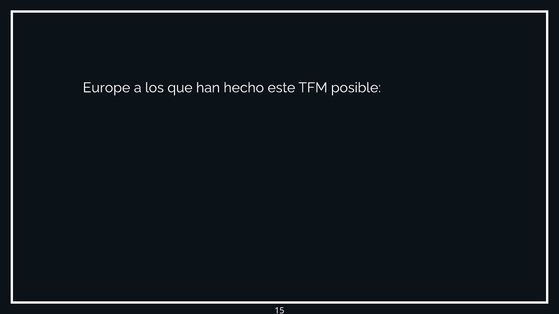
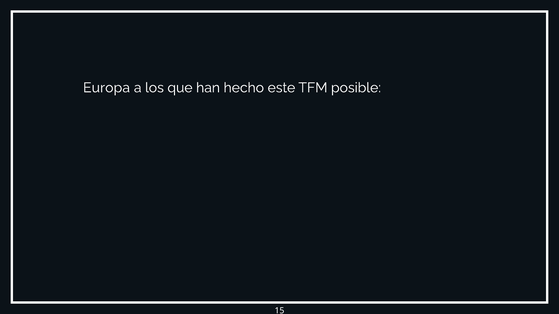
Europe: Europe -> Europa
